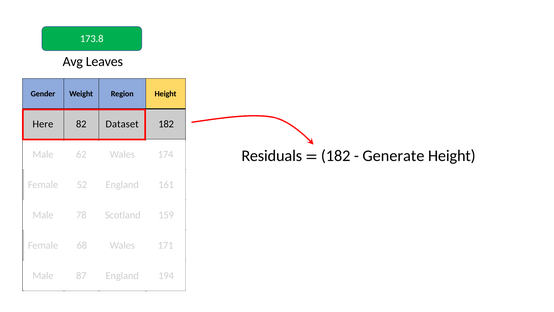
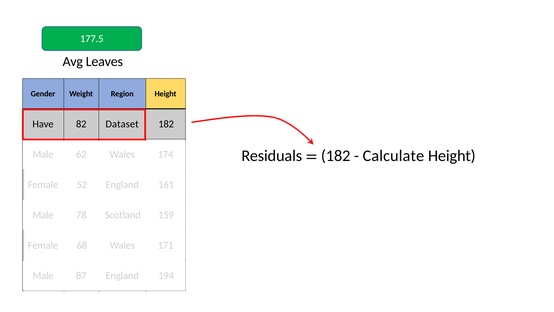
173.8: 173.8 -> 177.5
Here: Here -> Have
Generate: Generate -> Calculate
